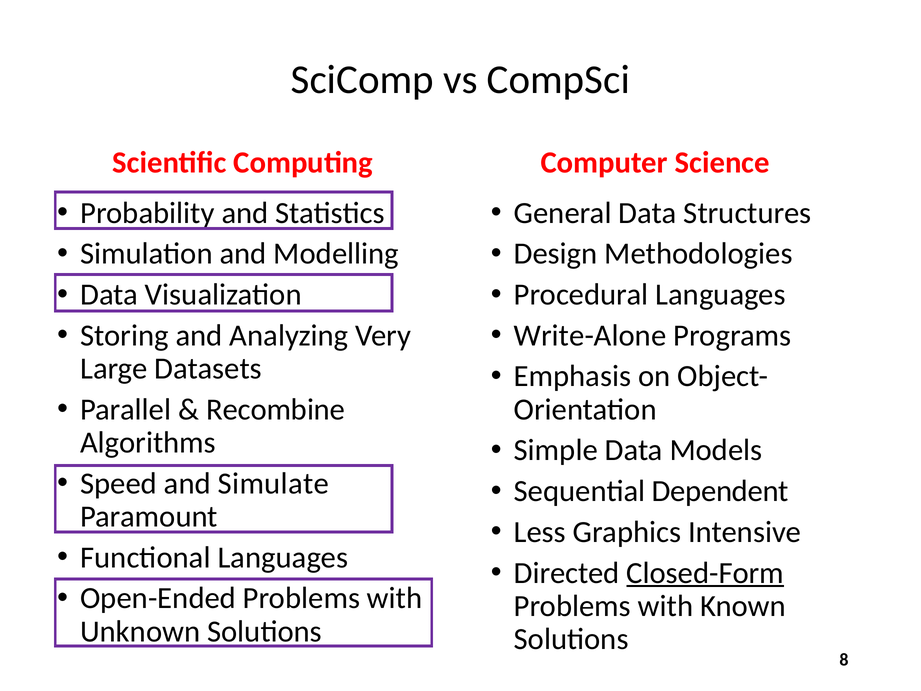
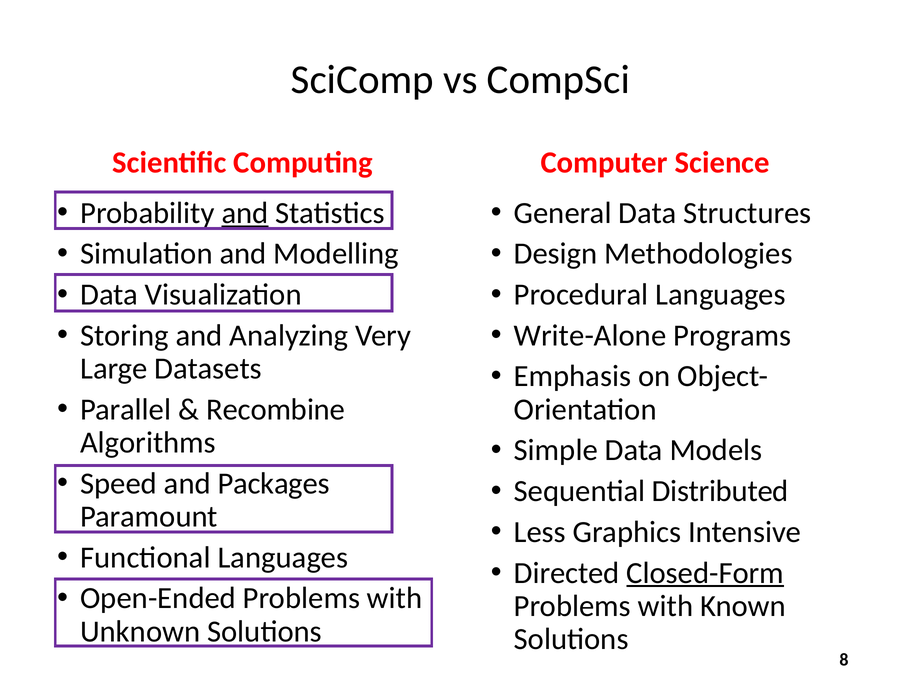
and at (245, 213) underline: none -> present
Simulate: Simulate -> Packages
Dependent: Dependent -> Distributed
